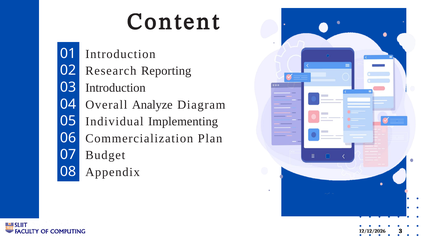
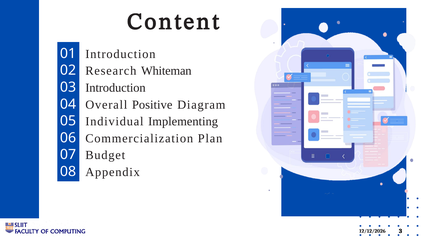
Reporting: Reporting -> Whiteman
Analyze: Analyze -> Positive
